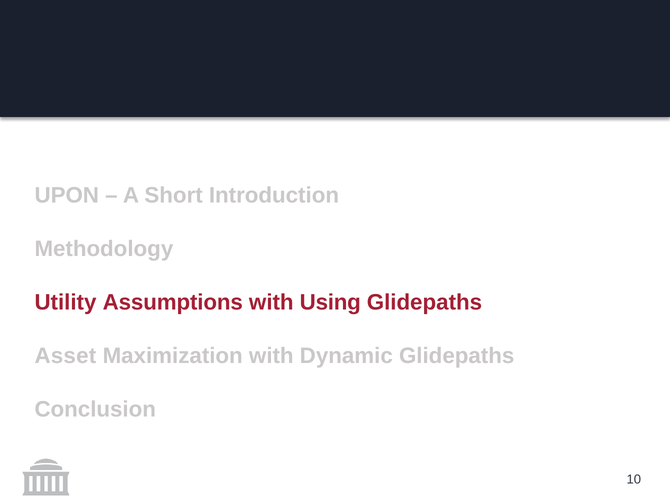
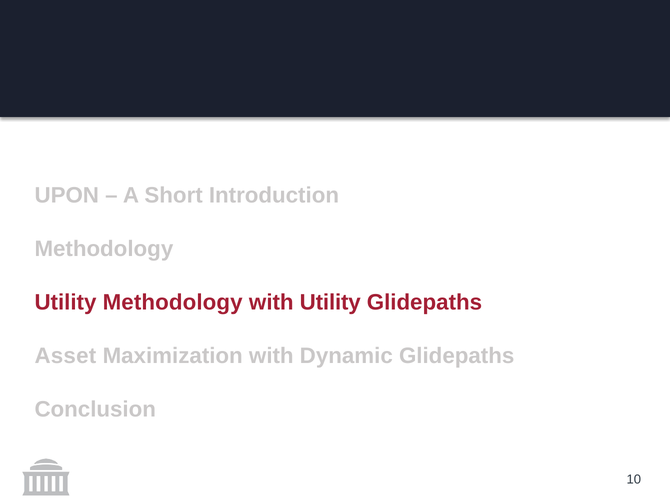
Utility Assumptions: Assumptions -> Methodology
with Using: Using -> Utility
